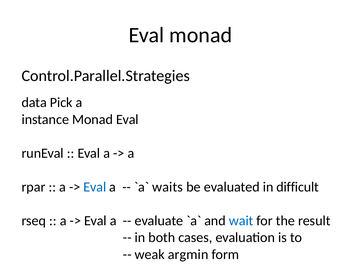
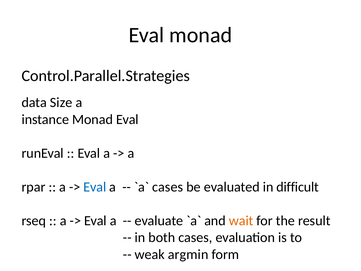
Pick: Pick -> Size
waits at (168, 187): waits -> cases
wait colour: blue -> orange
